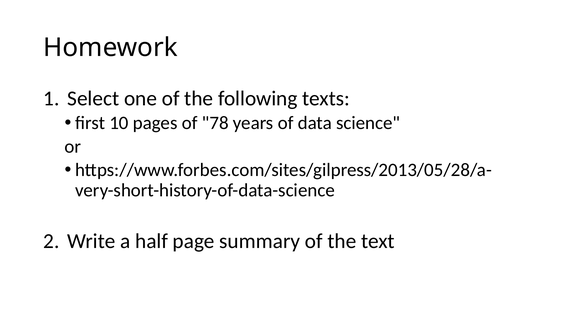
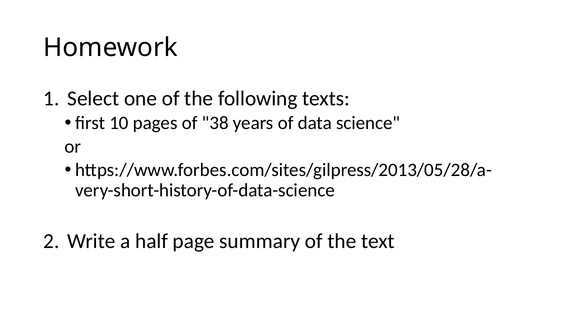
78: 78 -> 38
